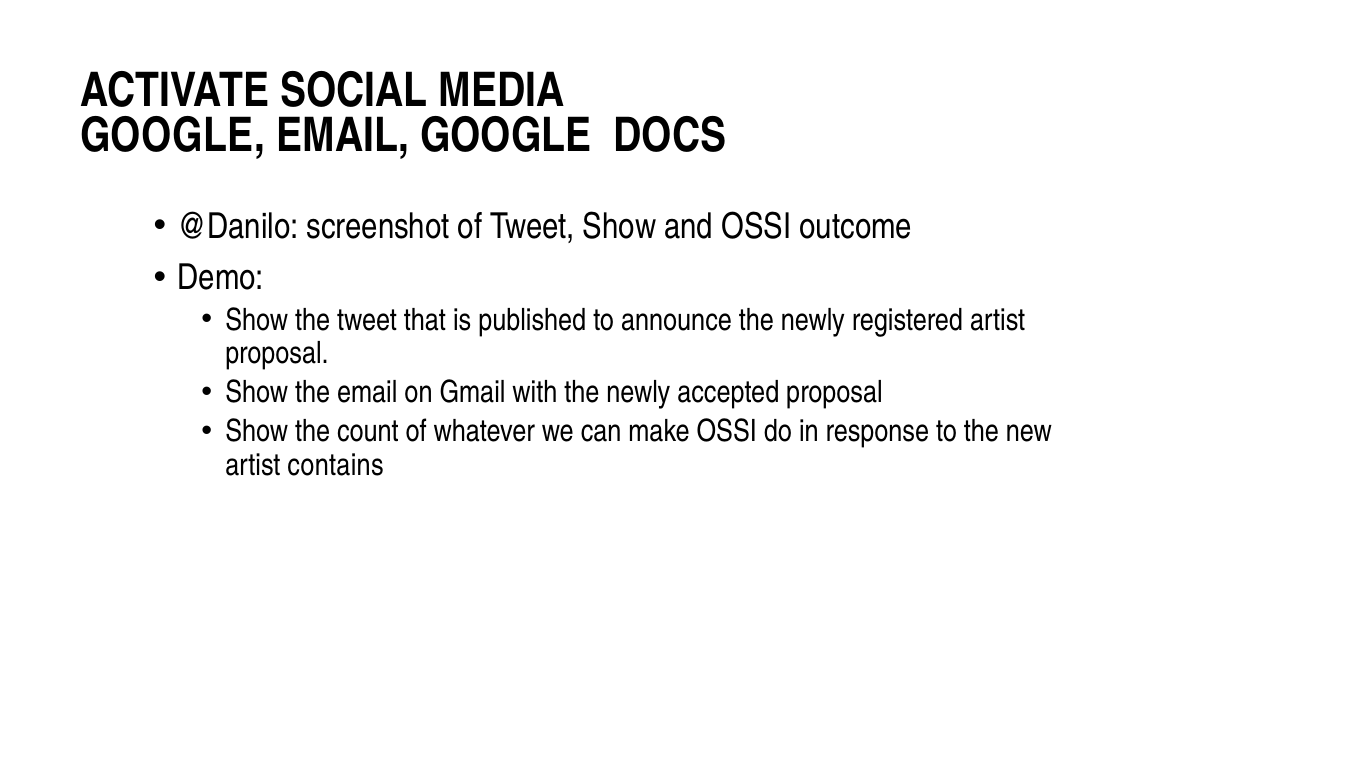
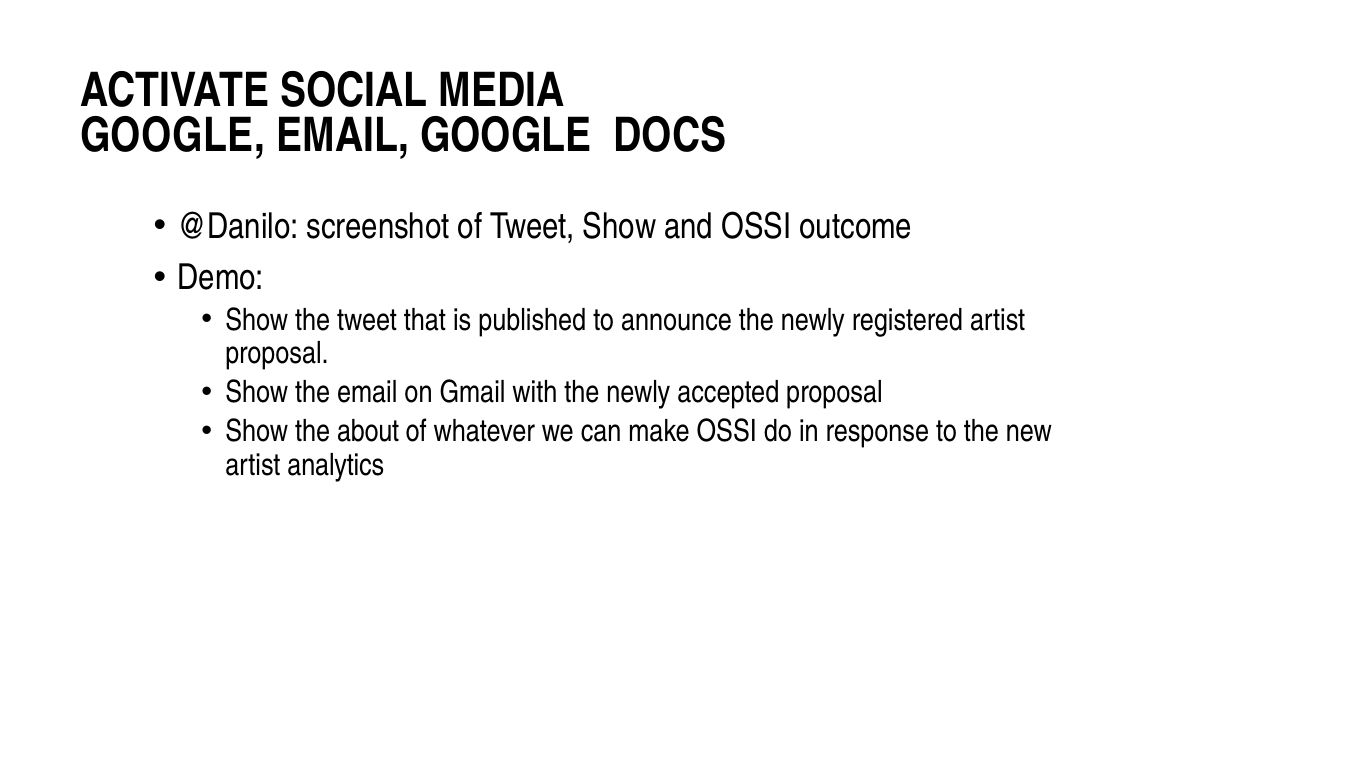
count: count -> about
contains: contains -> analytics
